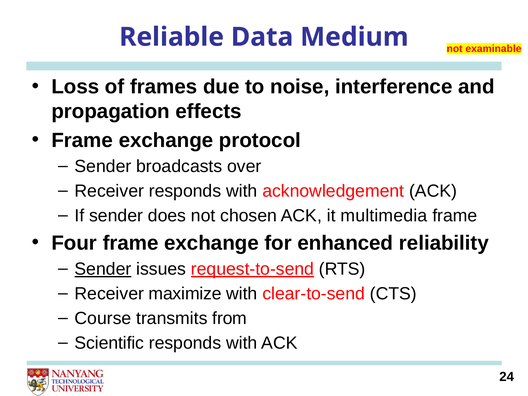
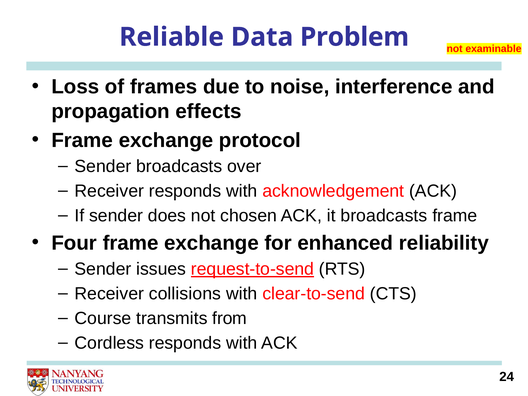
Medium: Medium -> Problem
it multimedia: multimedia -> broadcasts
Sender at (103, 269) underline: present -> none
maximize: maximize -> collisions
Scientific: Scientific -> Cordless
